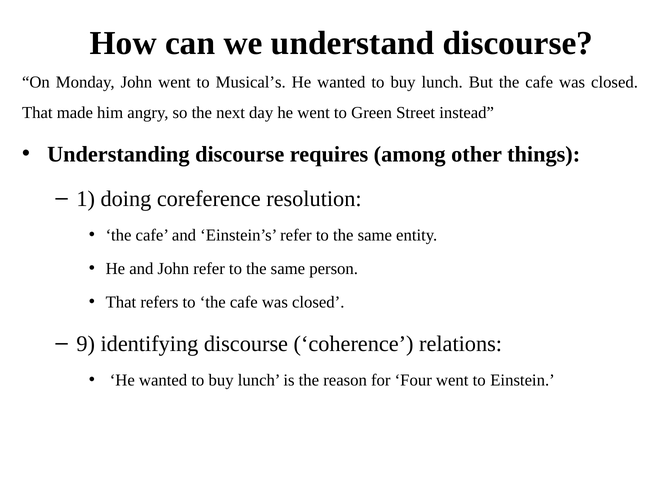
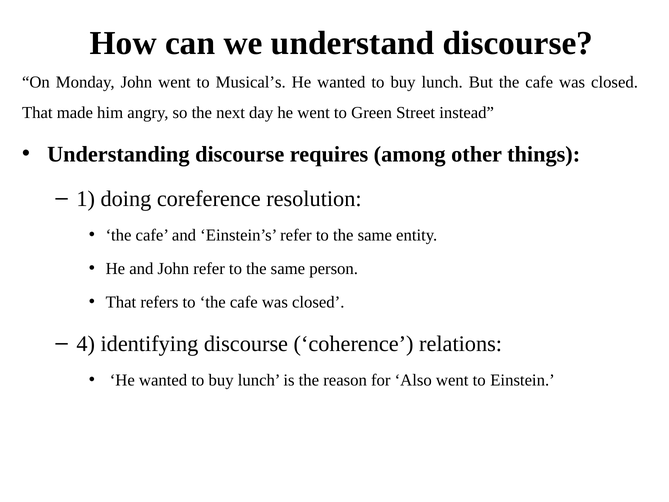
9: 9 -> 4
Four: Four -> Also
